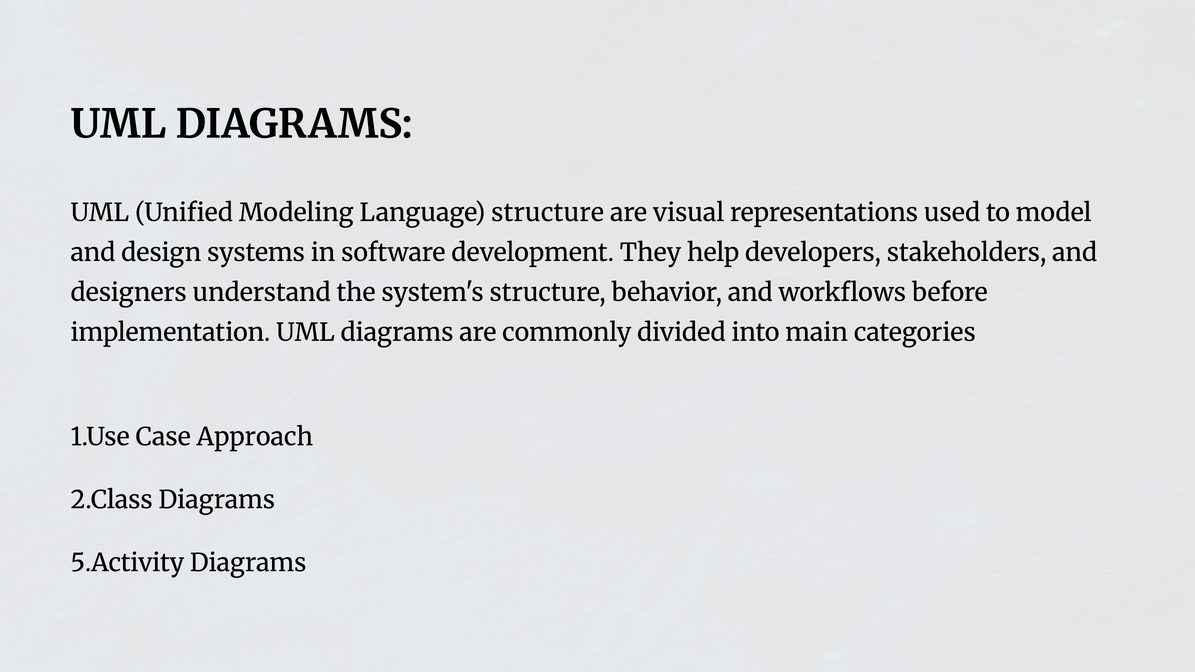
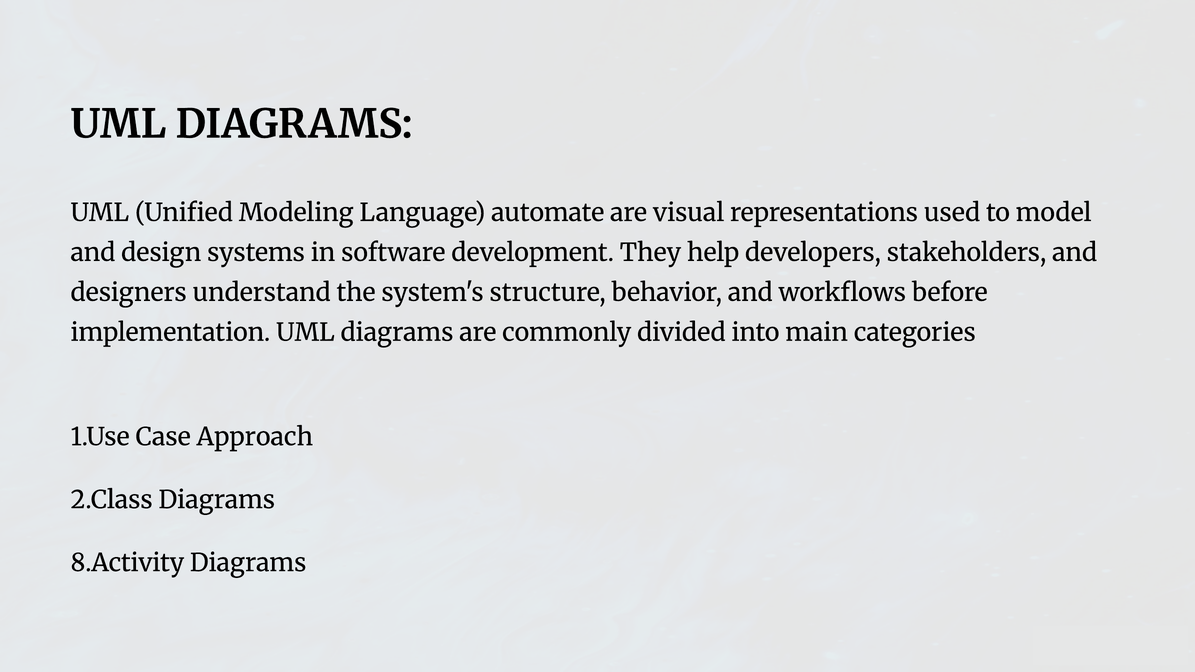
Language structure: structure -> automate
5.Activity: 5.Activity -> 8.Activity
